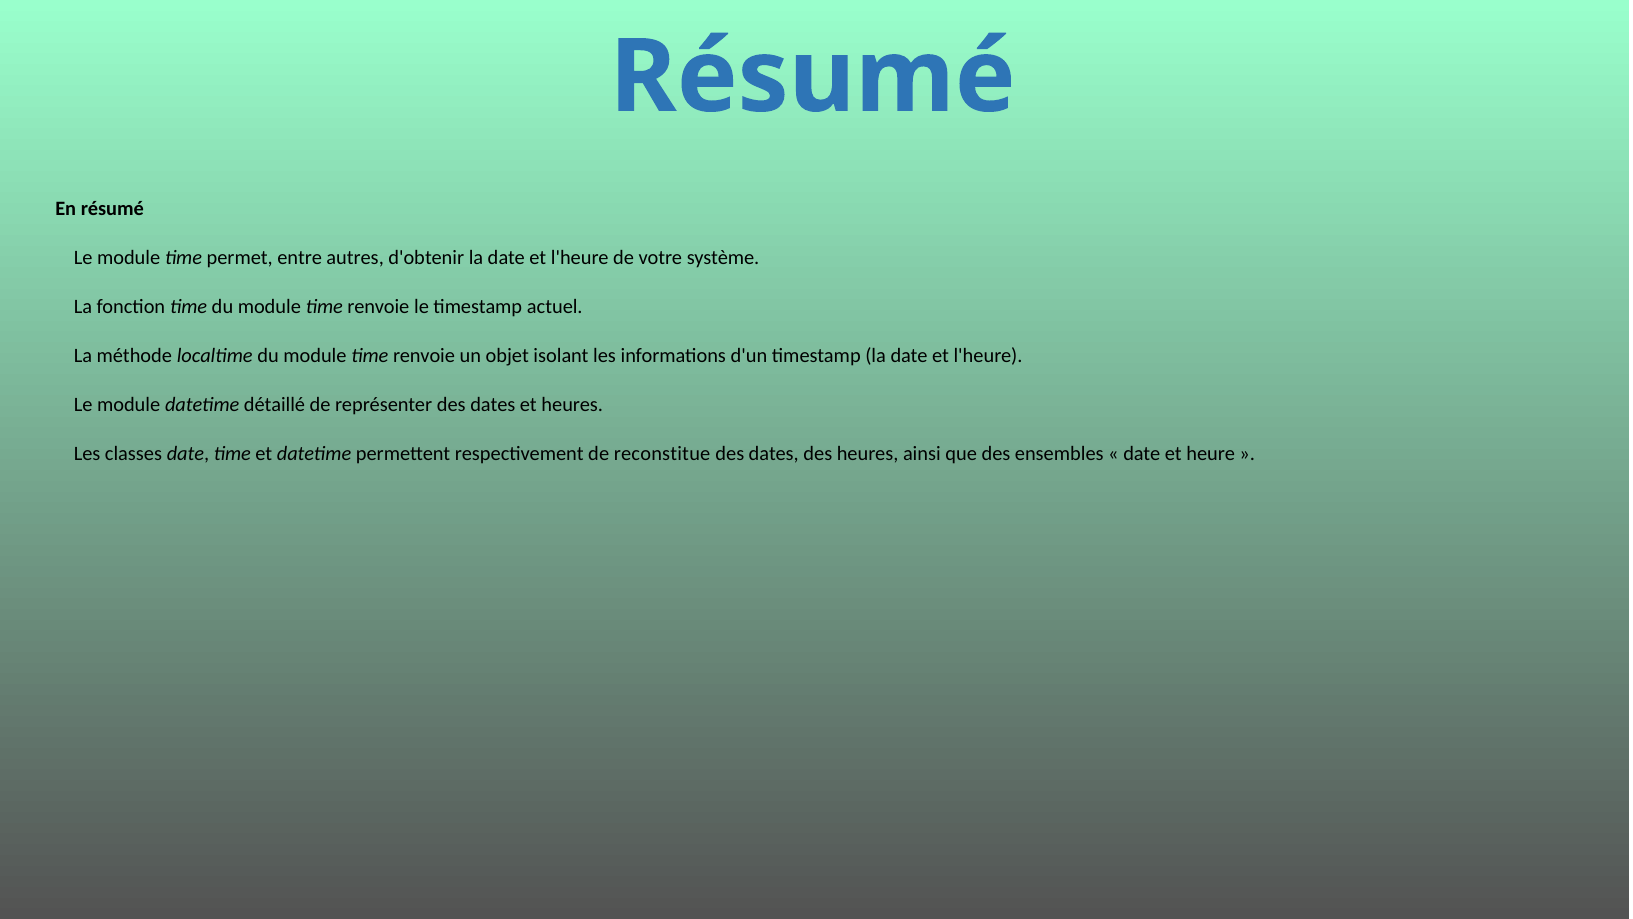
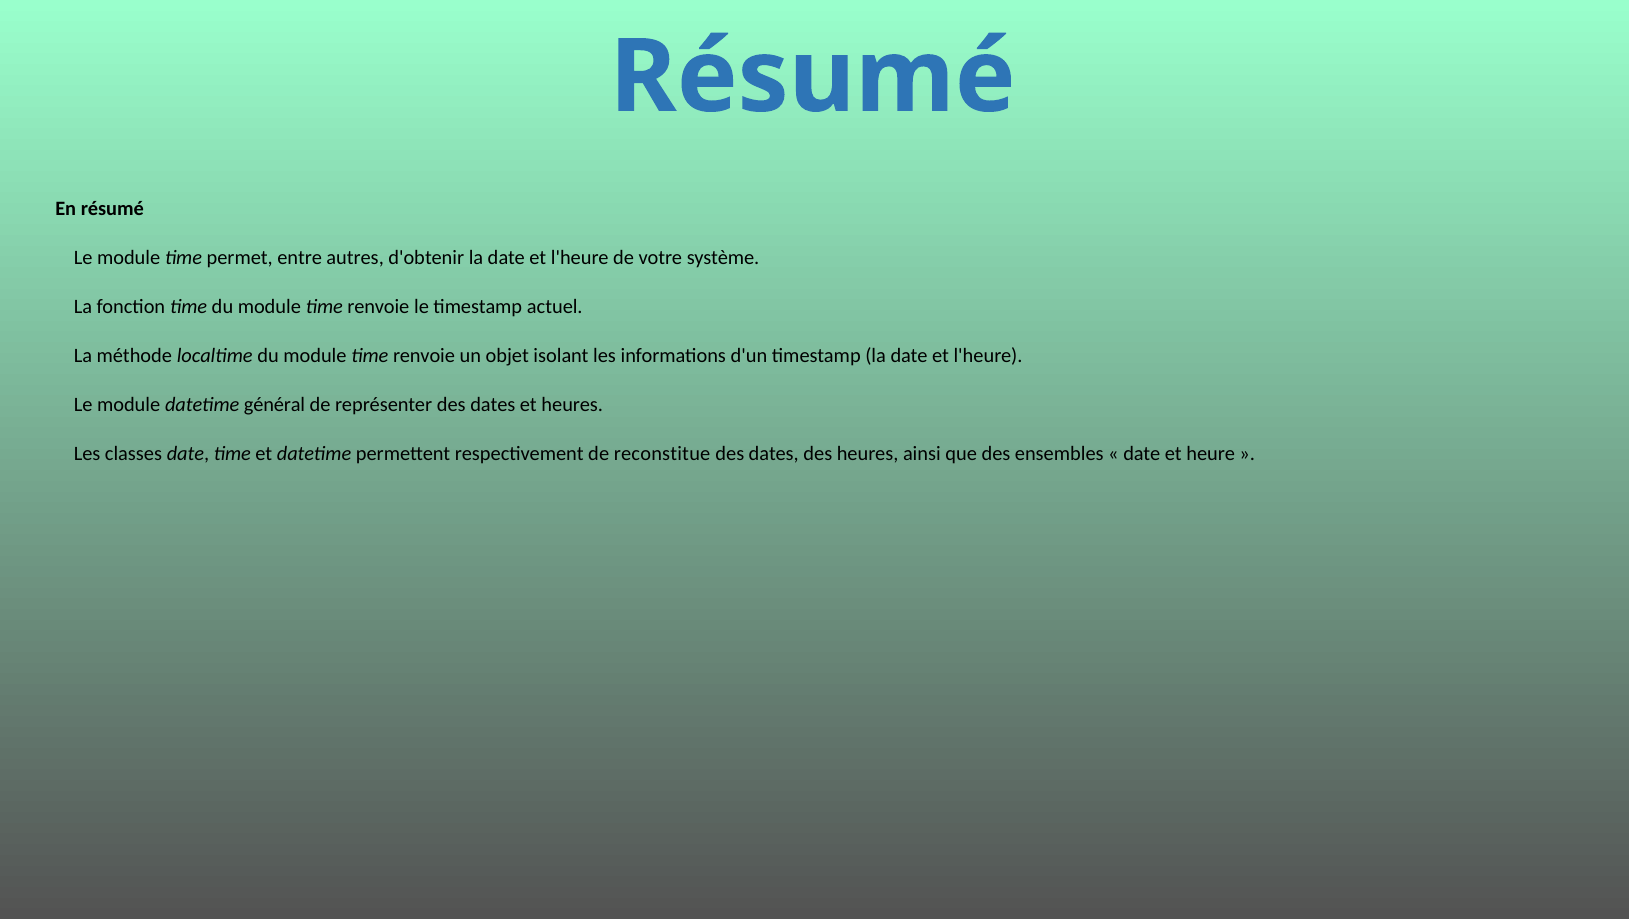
détaillé: détaillé -> général
